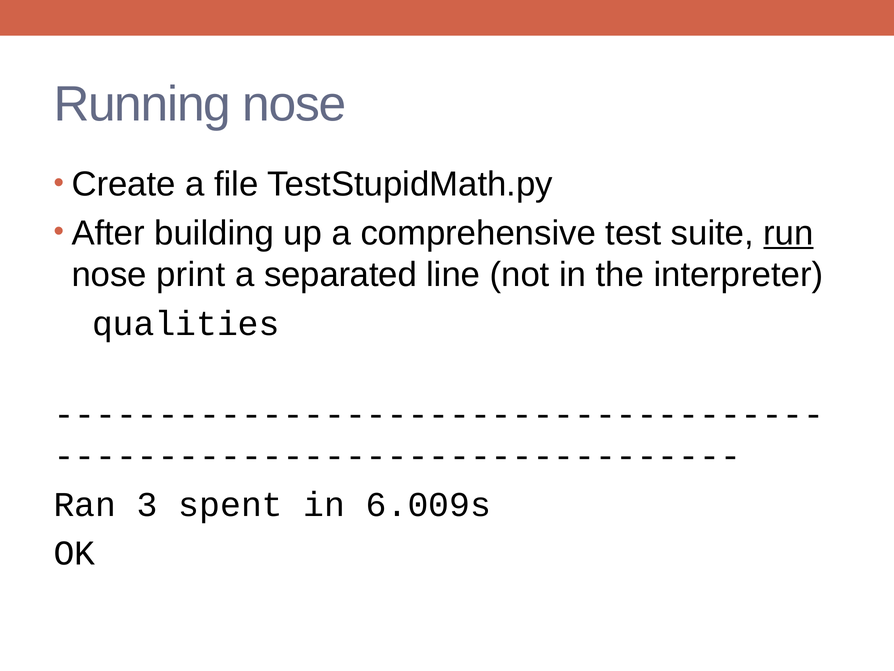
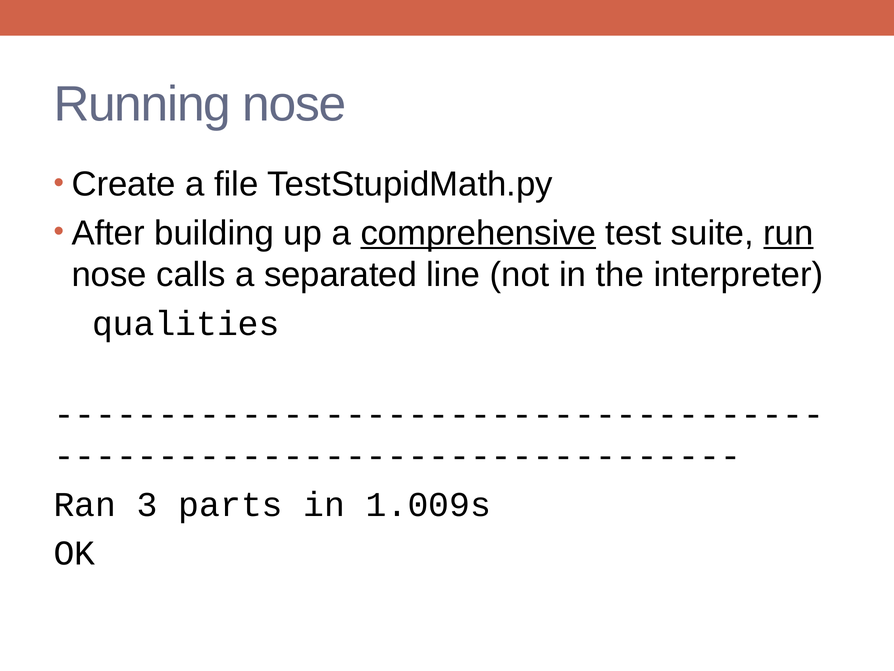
comprehensive underline: none -> present
print: print -> calls
spent: spent -> parts
6.009s: 6.009s -> 1.009s
